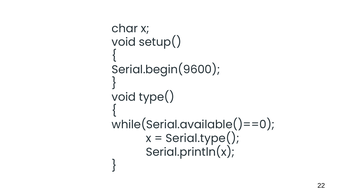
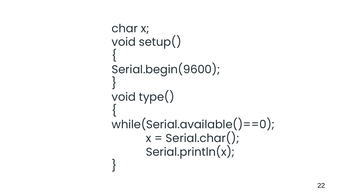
Serial.type(: Serial.type( -> Serial.char(
